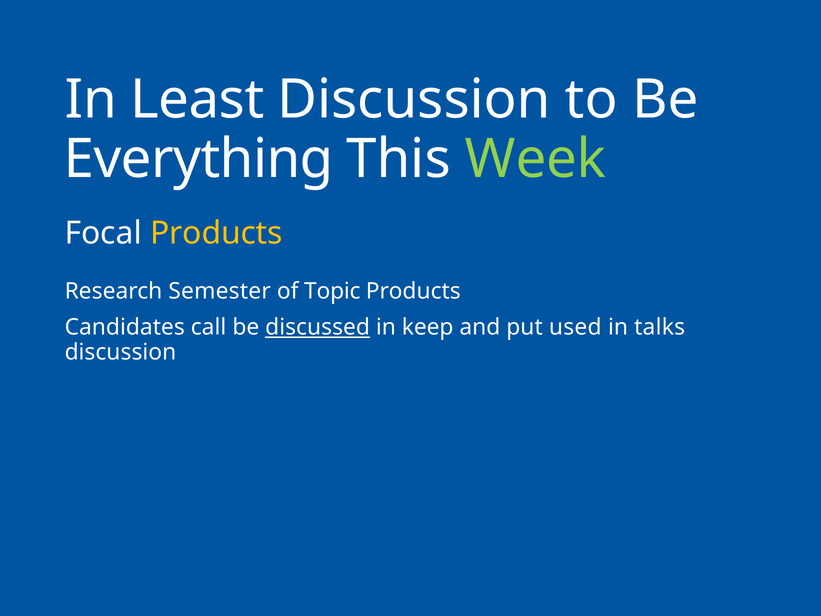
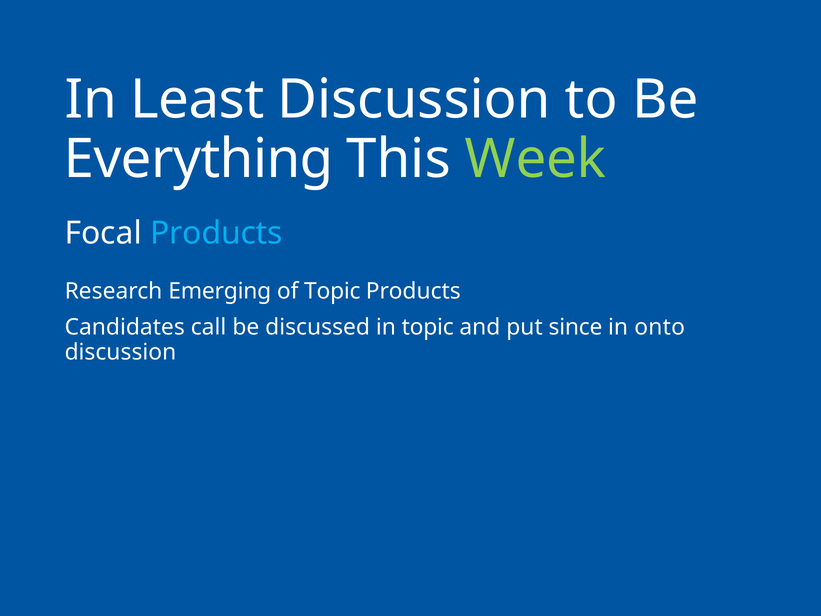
Products at (216, 233) colour: yellow -> light blue
Semester: Semester -> Emerging
discussed underline: present -> none
in keep: keep -> topic
used: used -> since
talks: talks -> onto
